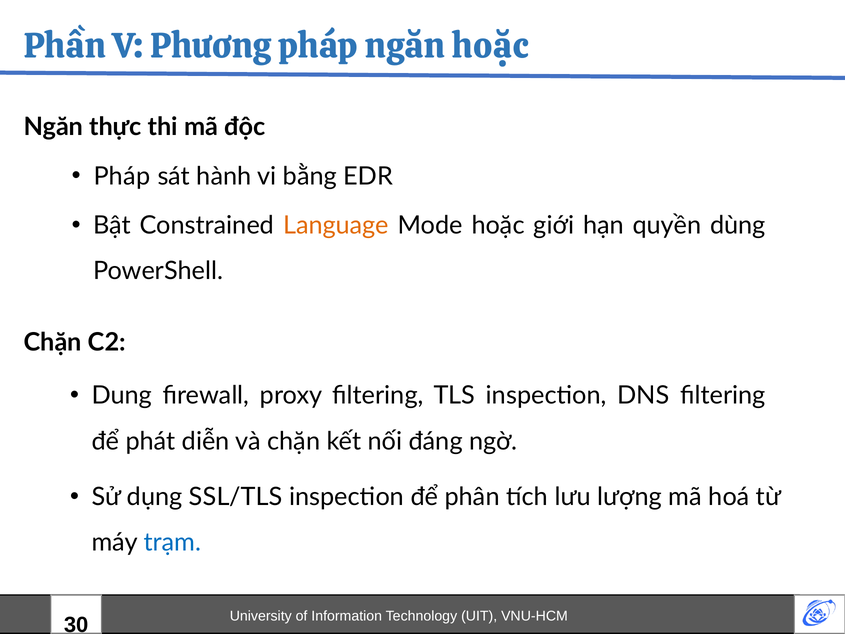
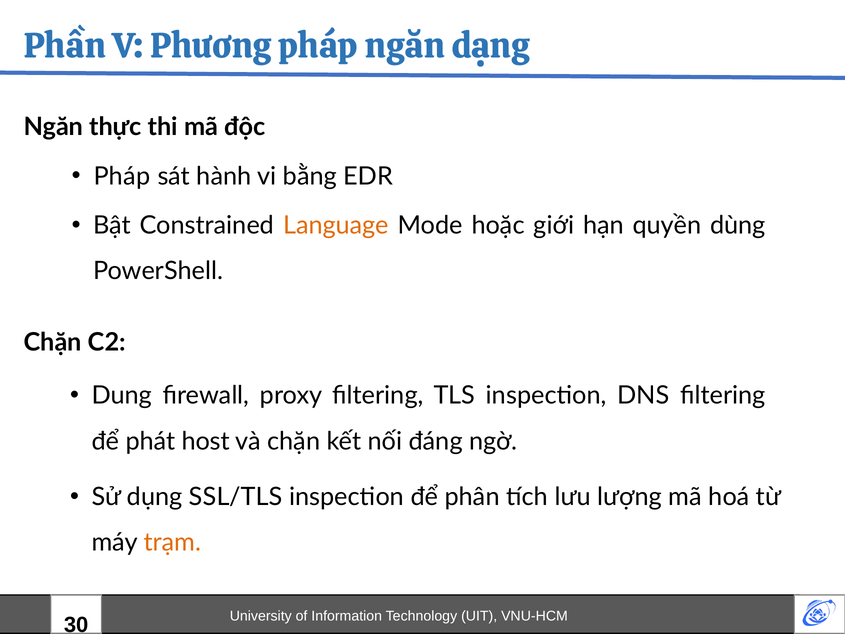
ngăn hoặc: hoặc -> dạng
diễn: diễn -> host
trạm colour: blue -> orange
